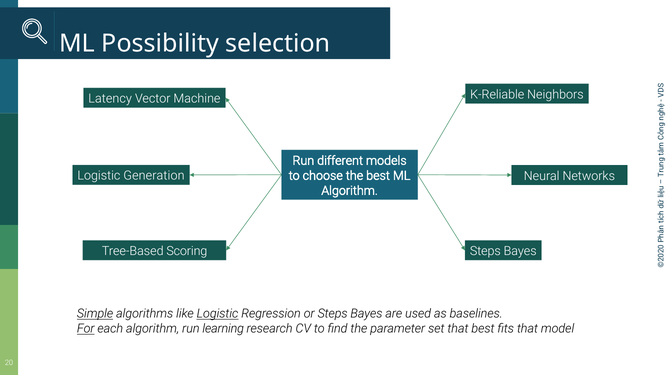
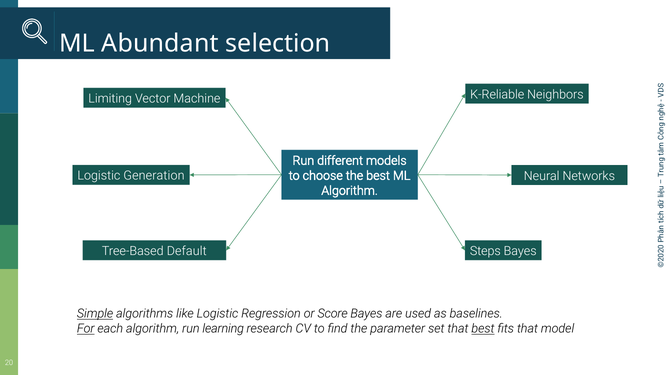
Possibility: Possibility -> Abundant
Latency: Latency -> Limiting
Scoring: Scoring -> Default
Logistic at (218, 314) underline: present -> none
or Steps: Steps -> Score
best at (483, 329) underline: none -> present
